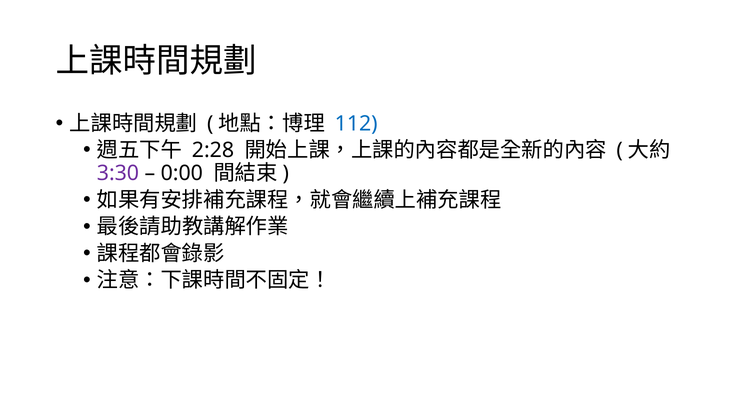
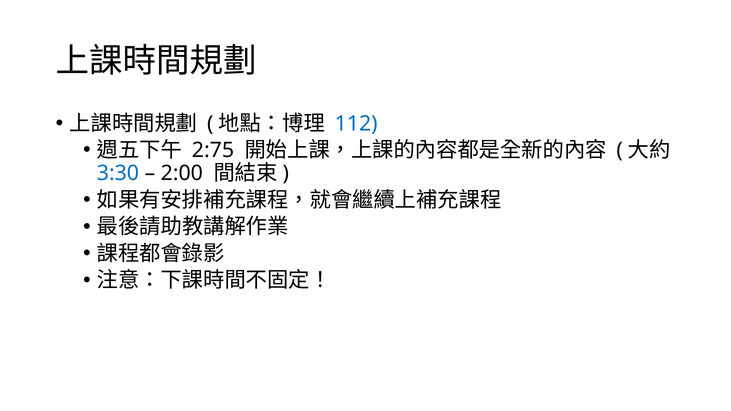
2:28: 2:28 -> 2:75
3:30 colour: purple -> blue
0:00: 0:00 -> 2:00
